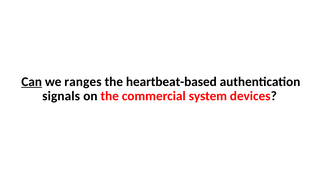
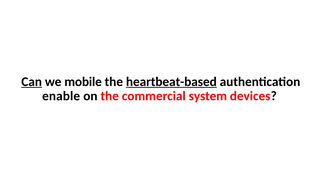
ranges: ranges -> mobile
heartbeat-based underline: none -> present
signals: signals -> enable
